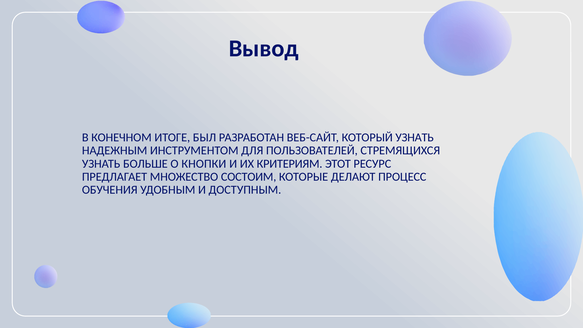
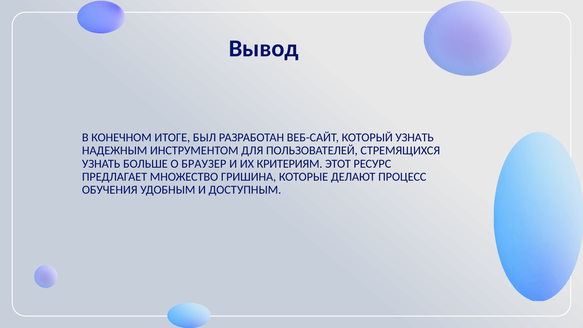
КНОПКИ: КНОПКИ -> БРАУЗЕР
СОСТОИМ: СОСТОИМ -> ГРИШИНА
